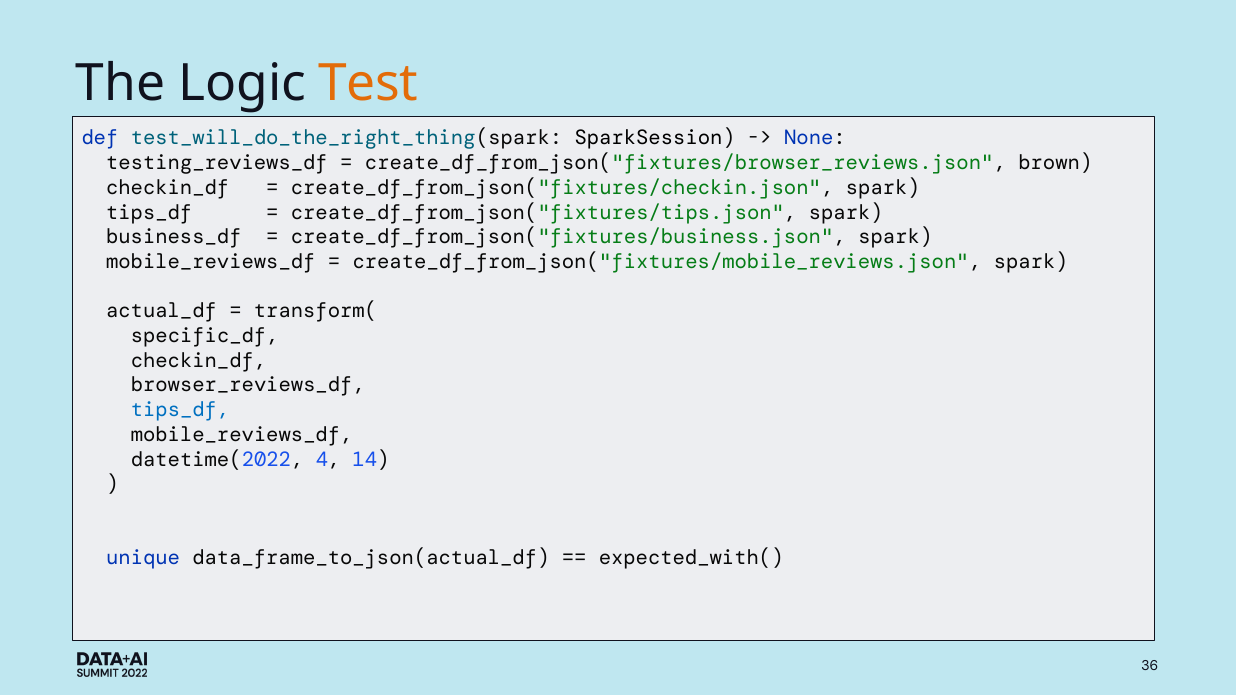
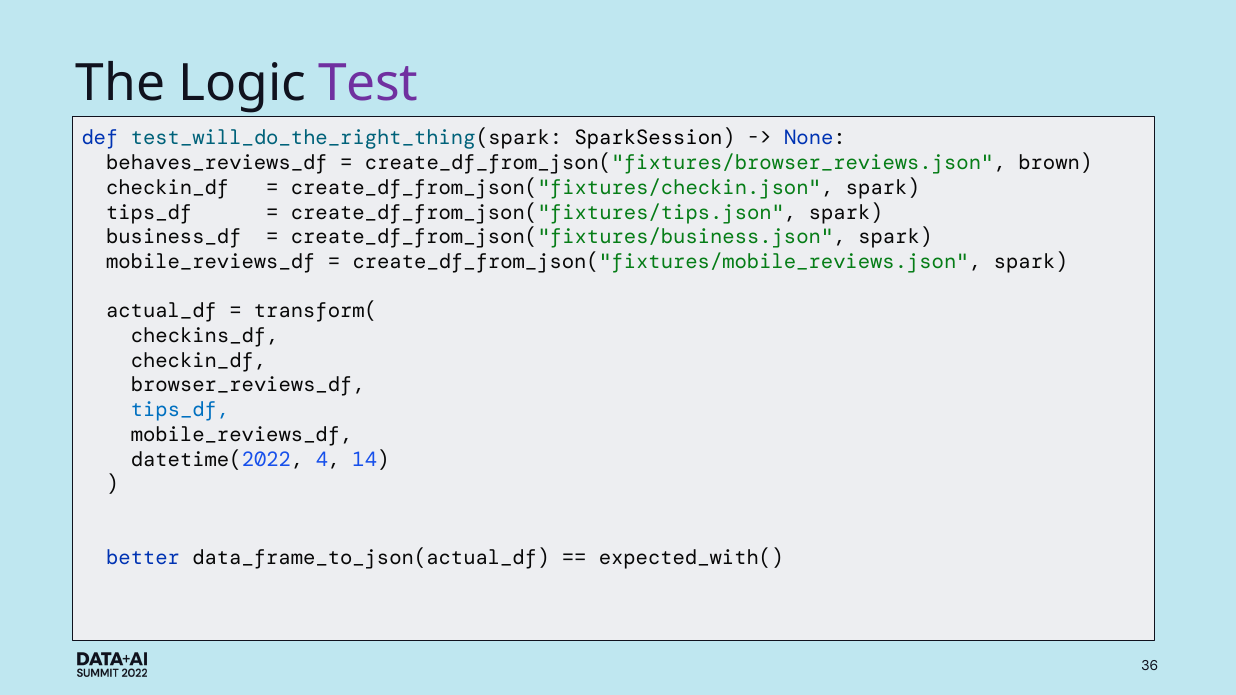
Test colour: orange -> purple
testing_reviews_df: testing_reviews_df -> behaves_reviews_df
specific_df: specific_df -> checkins_df
unique: unique -> better
